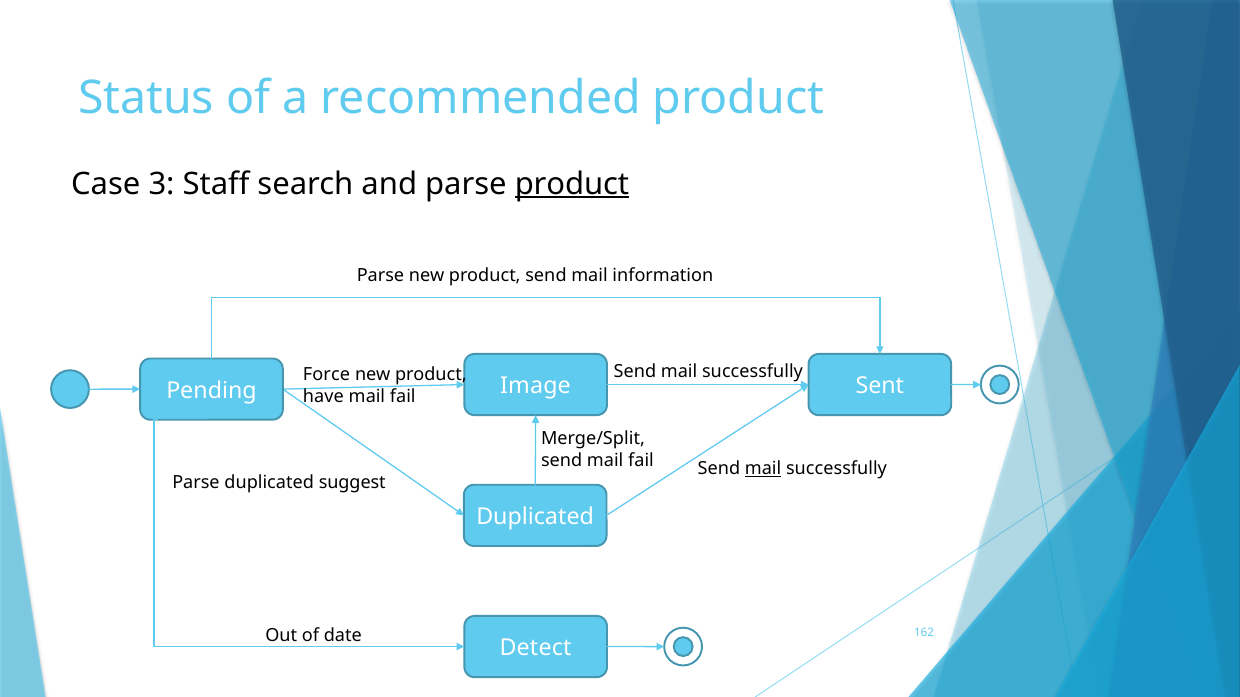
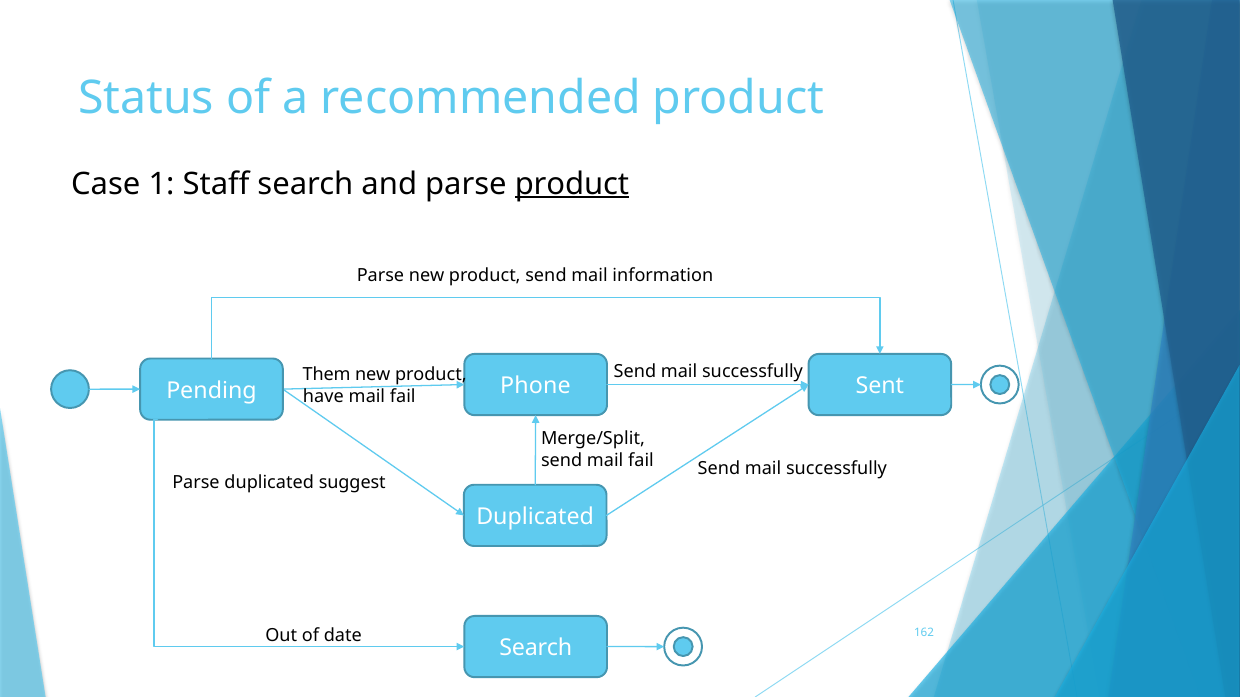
3: 3 -> 1
Force: Force -> Them
Image: Image -> Phone
mail at (763, 469) underline: present -> none
Detect at (536, 649): Detect -> Search
